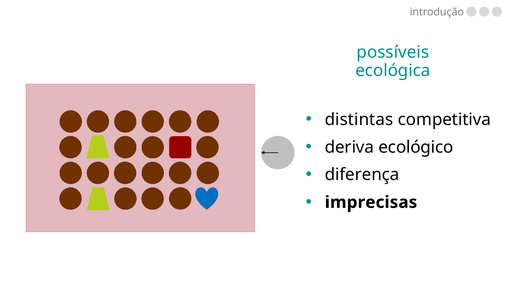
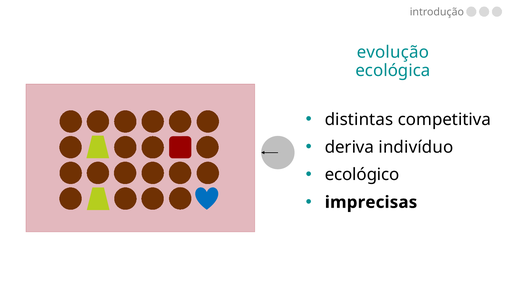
possíveis: possíveis -> evolução
ecológico: ecológico -> indivíduo
diferença: diferença -> ecológico
